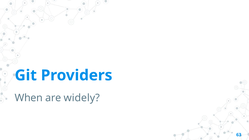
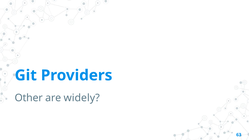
When: When -> Other
